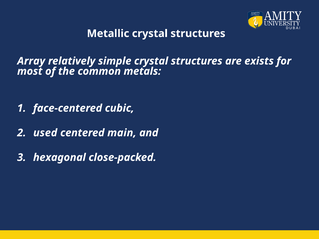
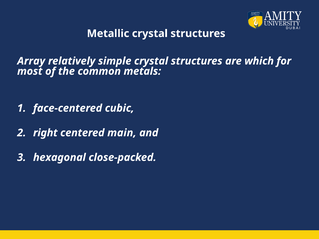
exists: exists -> which
used: used -> right
